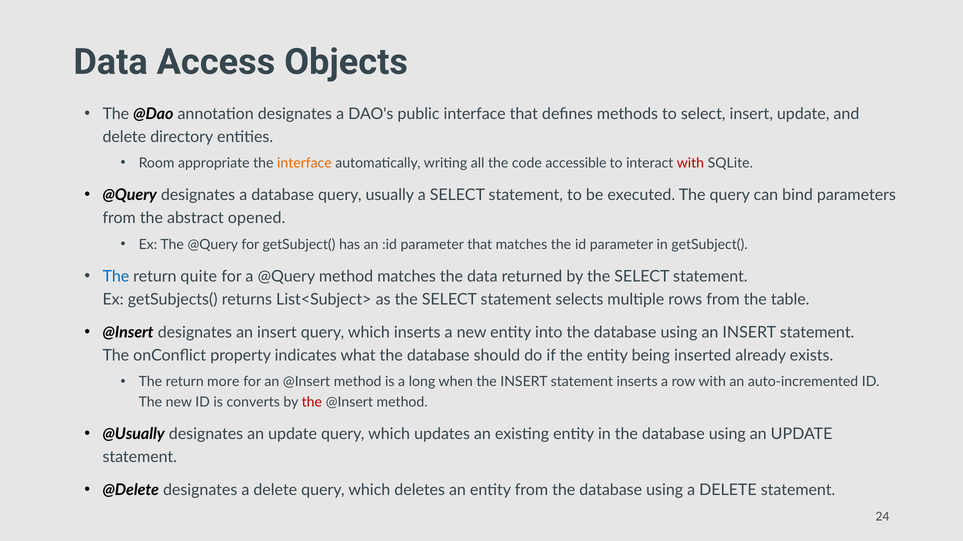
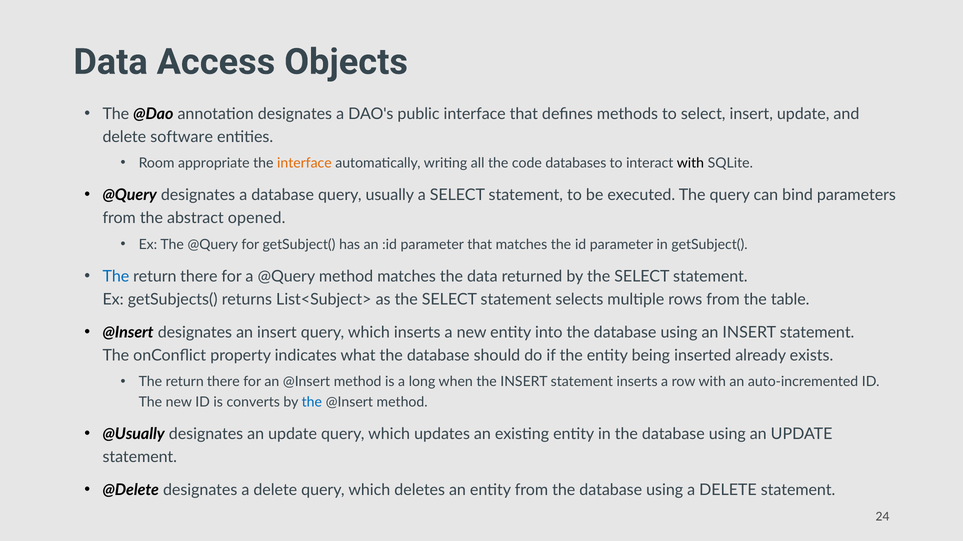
directory: directory -> software
accessible: accessible -> databases
with at (690, 163) colour: red -> black
quite at (199, 277): quite -> there
more at (223, 382): more -> there
the at (312, 402) colour: red -> blue
